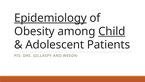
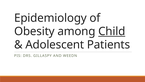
Epidemiology underline: present -> none
